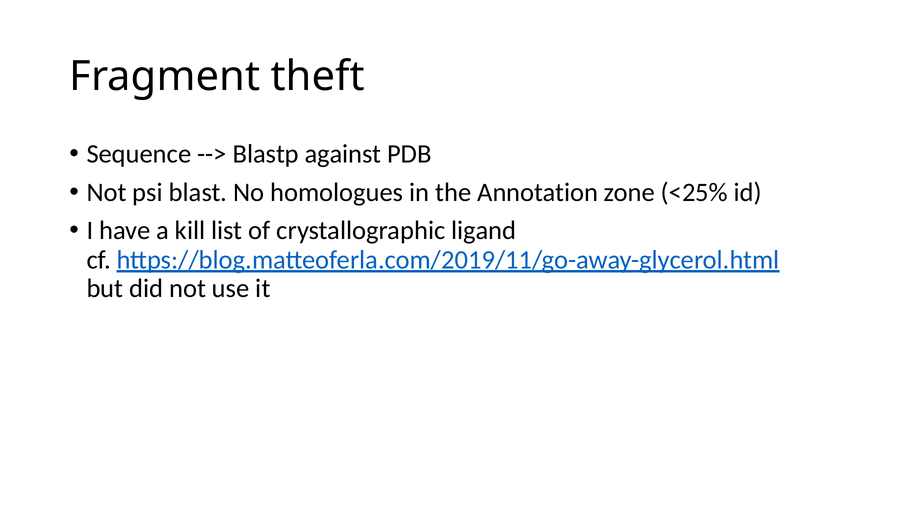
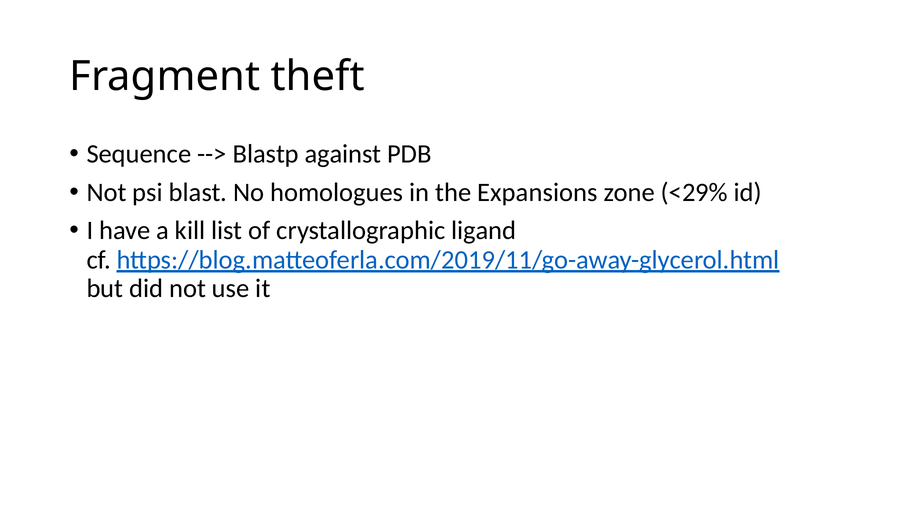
Annotation: Annotation -> Expansions
<25%: <25% -> <29%
